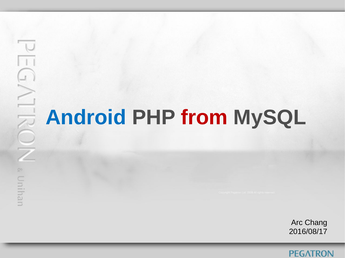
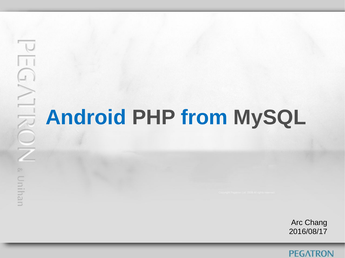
from colour: red -> blue
